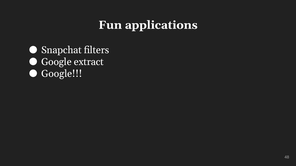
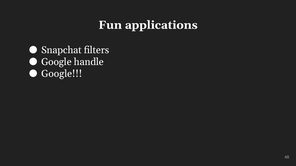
extract: extract -> handle
